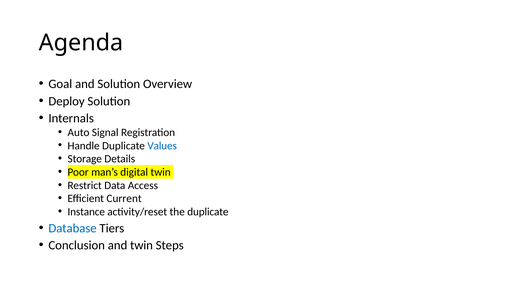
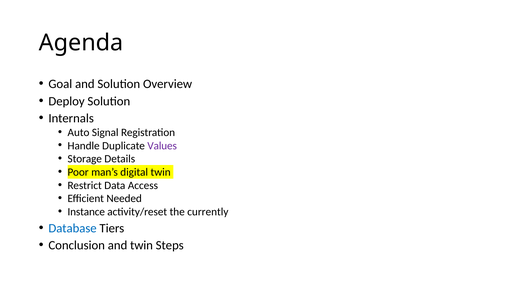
Values colour: blue -> purple
Current: Current -> Needed
the duplicate: duplicate -> currently
